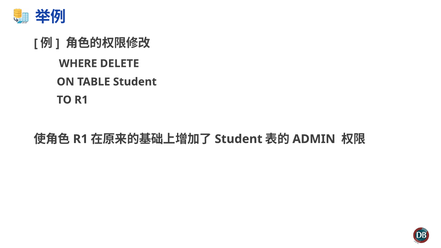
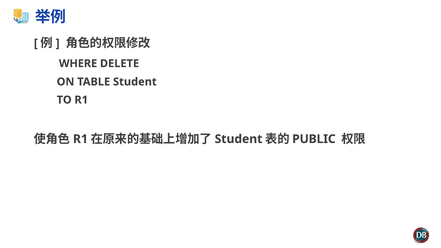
ADMIN: ADMIN -> PUBLIC
